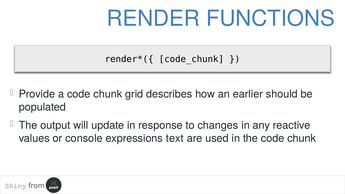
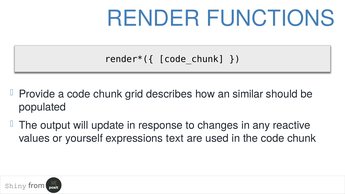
earlier: earlier -> similar
console: console -> yourself
